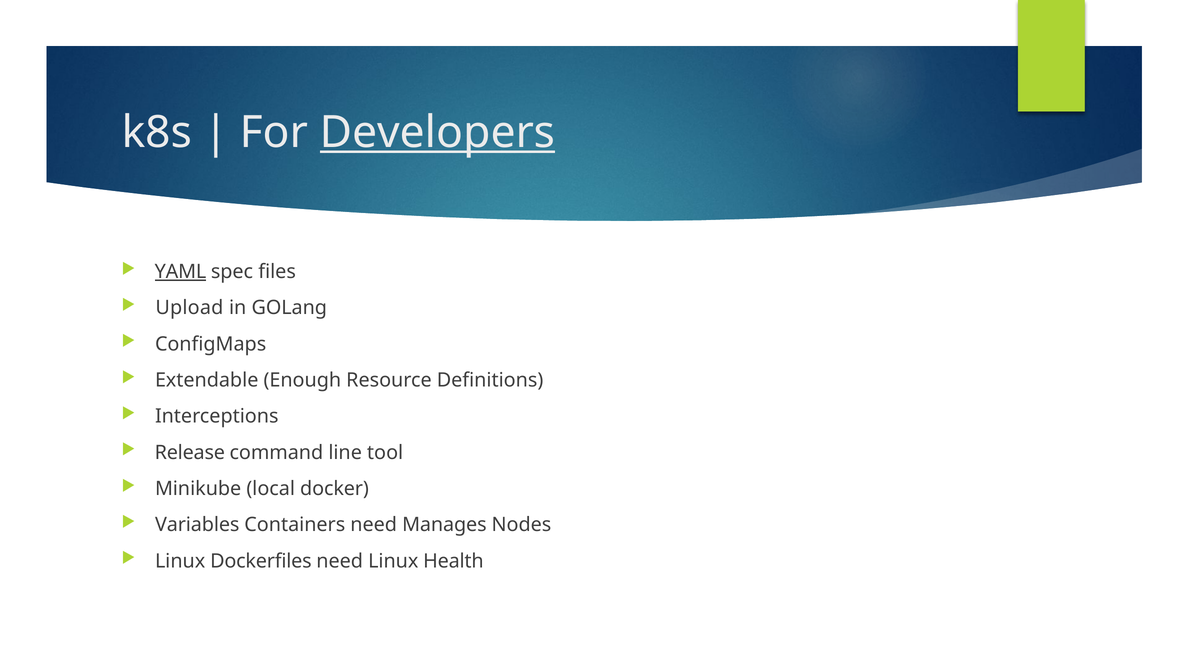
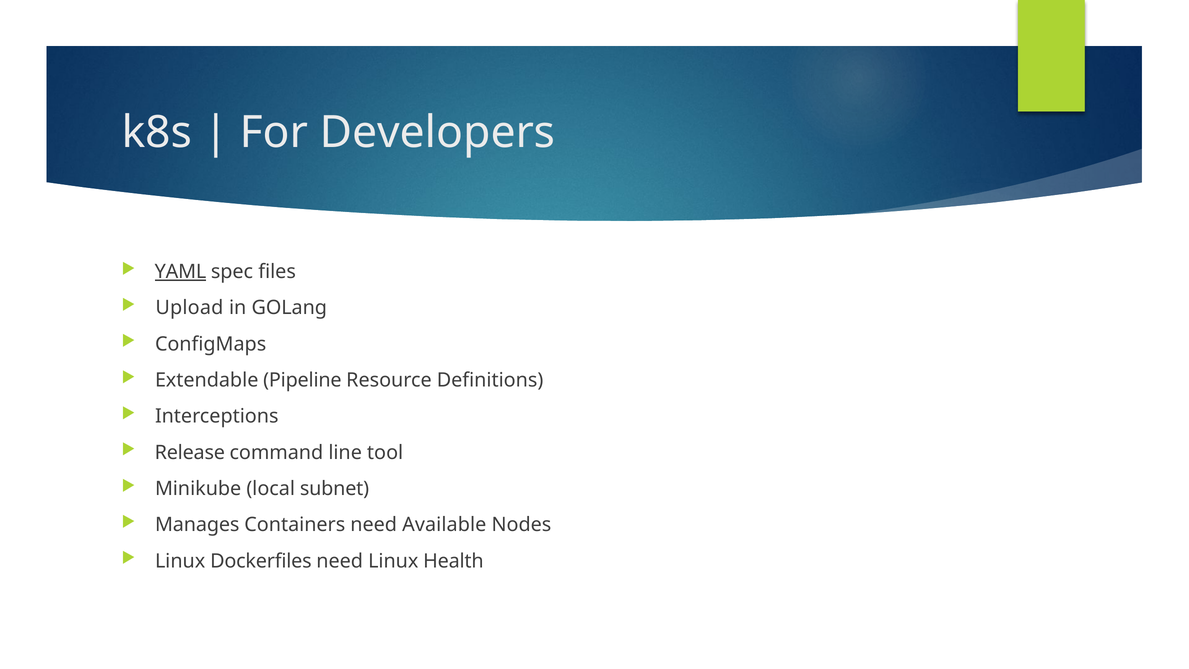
Developers underline: present -> none
Enough: Enough -> Pipeline
docker: docker -> subnet
Variables: Variables -> Manages
Manages: Manages -> Available
